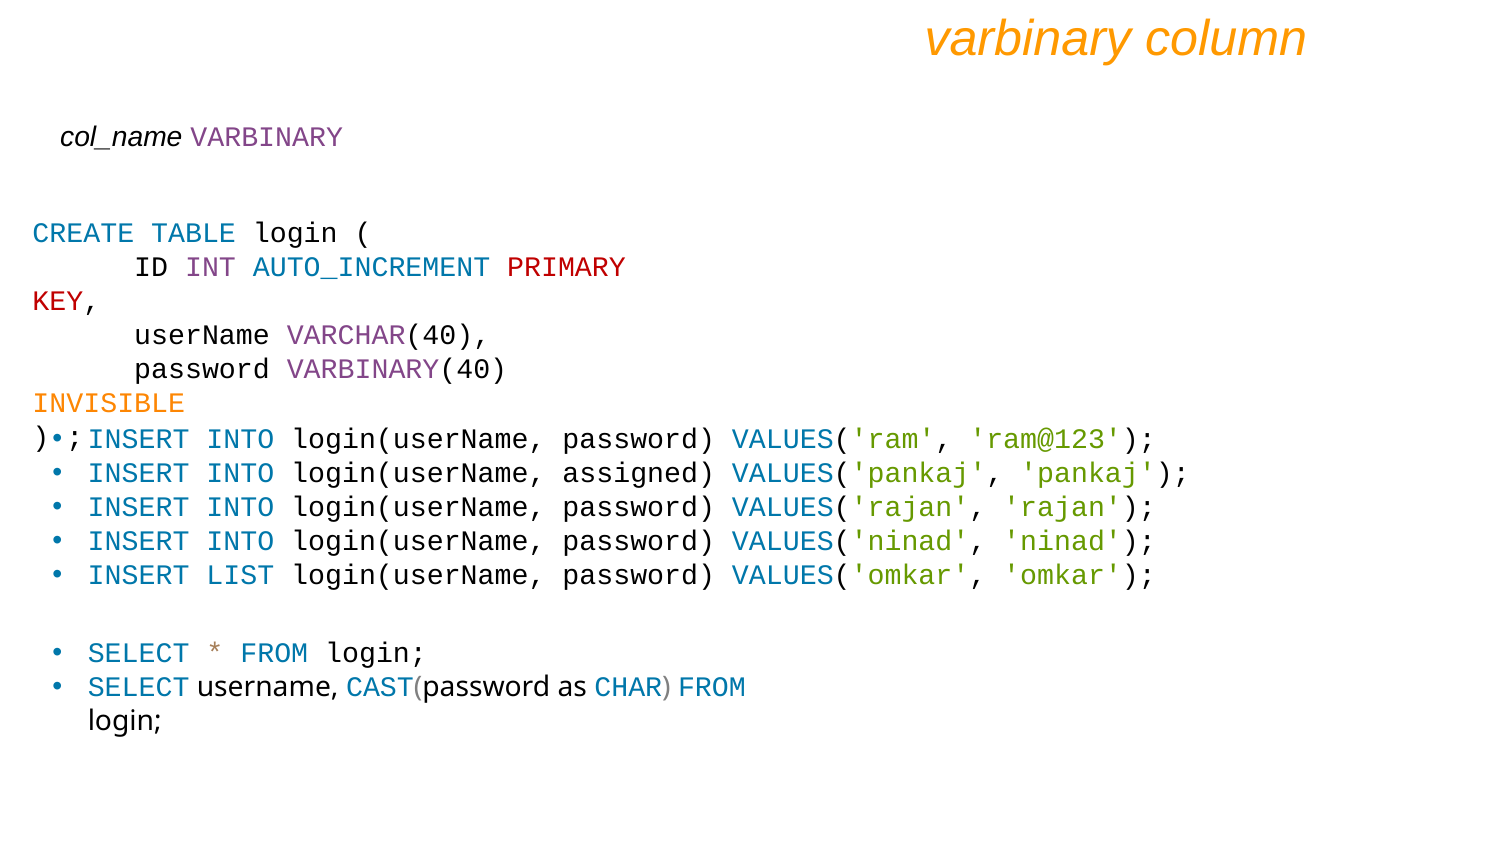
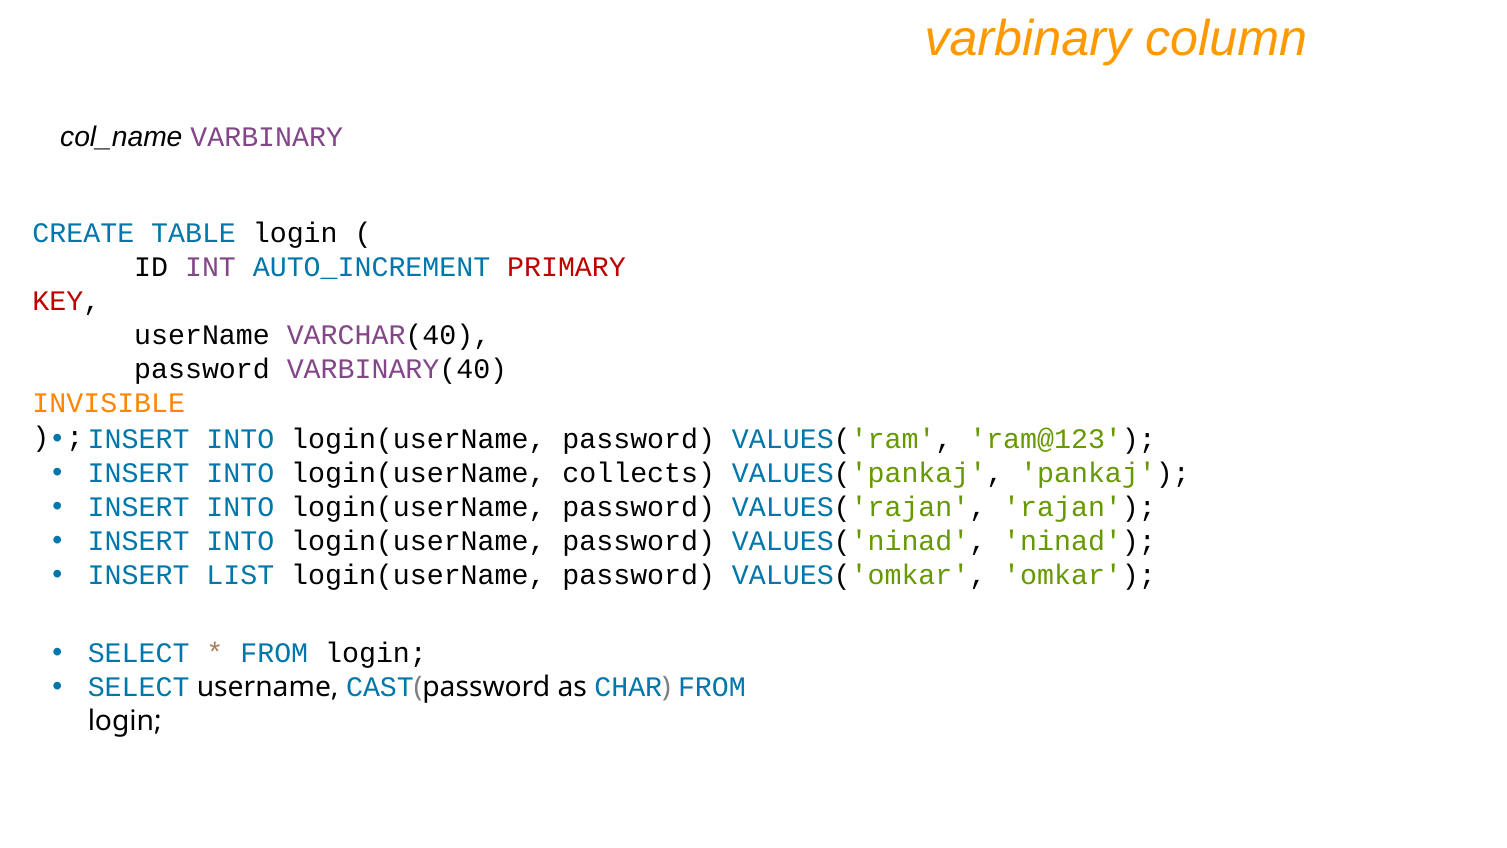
assigned: assigned -> collects
